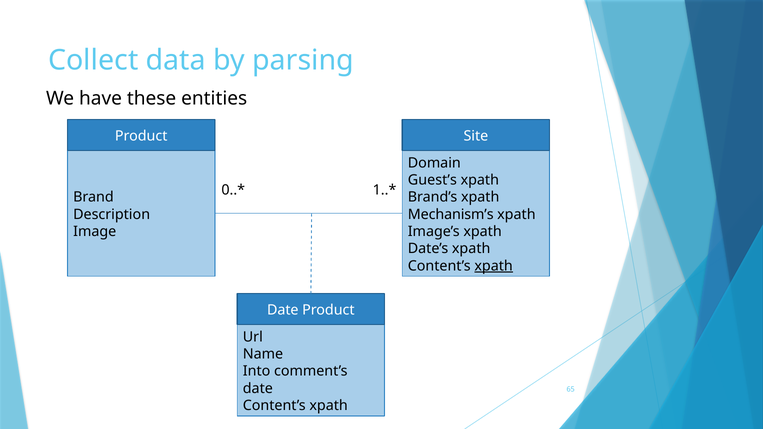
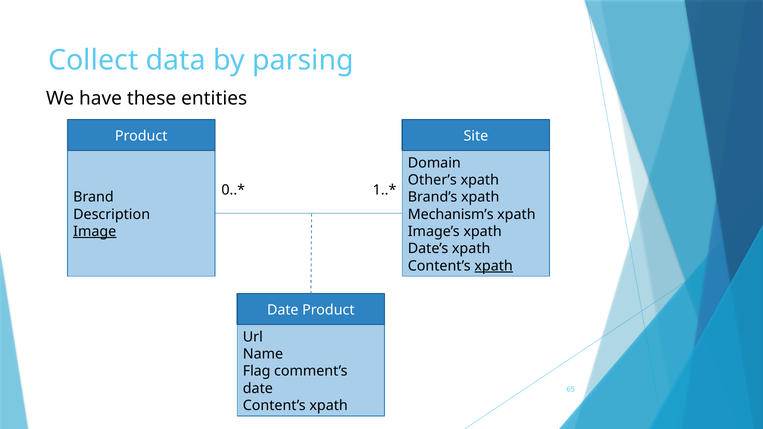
Guest’s: Guest’s -> Other’s
Image underline: none -> present
Into: Into -> Flag
